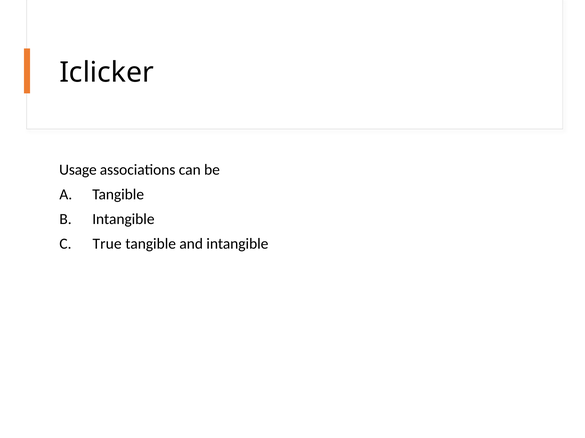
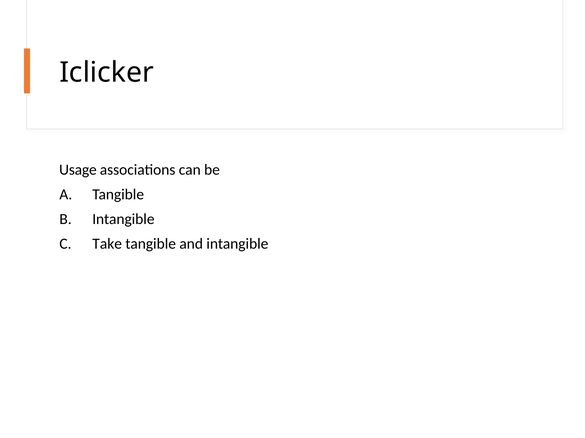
True: True -> Take
